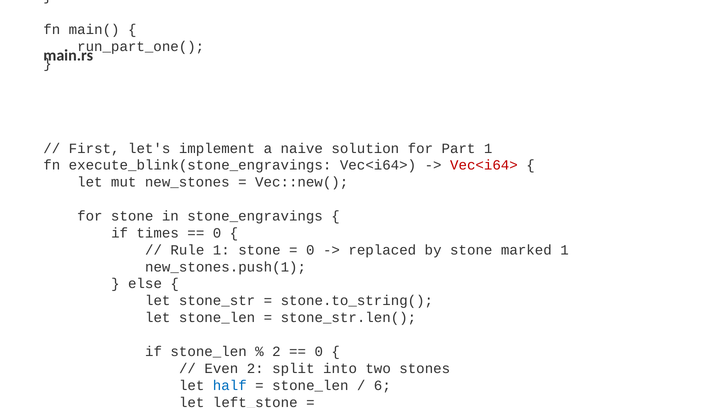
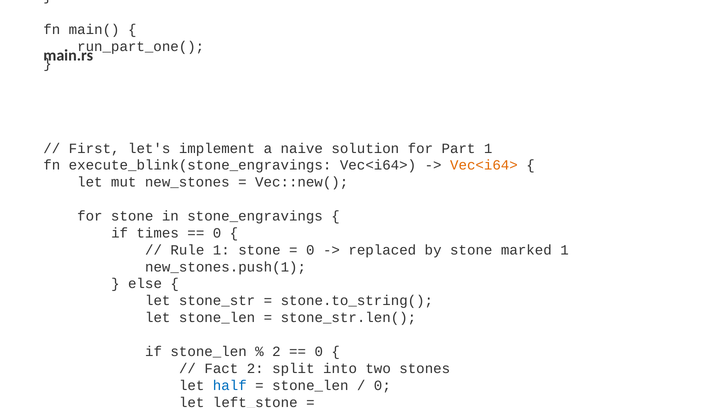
Vec<i64> at (484, 165) colour: red -> orange
Even: Even -> Fact
6 at (382, 385): 6 -> 0
